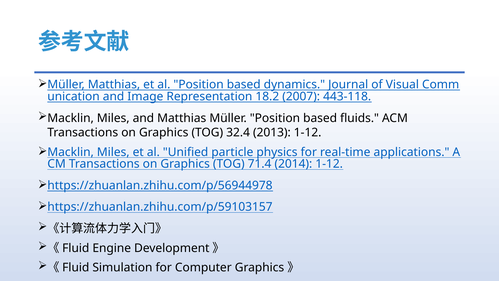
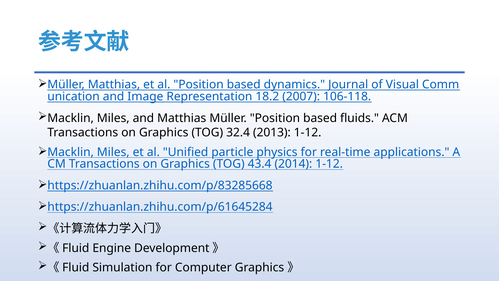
443-118: 443-118 -> 106-118
71.4: 71.4 -> 43.4
https://zhuanlan.zhihu.com/p/56944978: https://zhuanlan.zhihu.com/p/56944978 -> https://zhuanlan.zhihu.com/p/83285668
https://zhuanlan.zhihu.com/p/59103157: https://zhuanlan.zhihu.com/p/59103157 -> https://zhuanlan.zhihu.com/p/61645284
